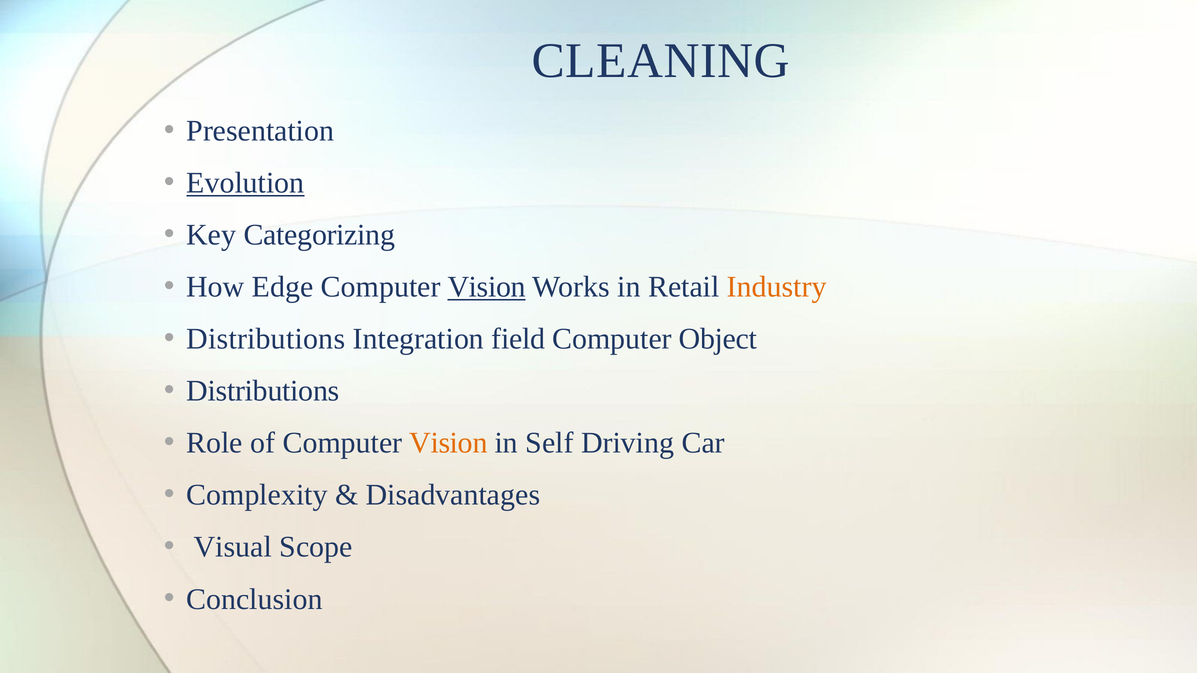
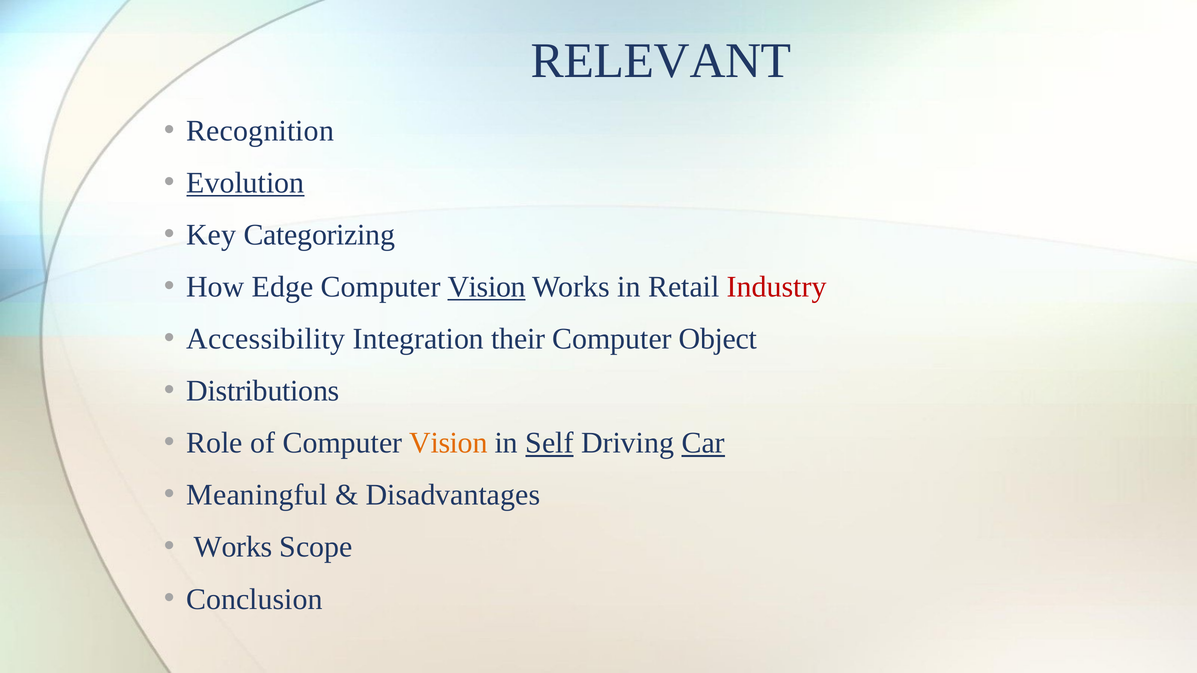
CLEANING: CLEANING -> RELEVANT
Presentation: Presentation -> Recognition
Industry colour: orange -> red
Distributions at (266, 339): Distributions -> Accessibility
field: field -> their
Self underline: none -> present
Car underline: none -> present
Complexity: Complexity -> Meaningful
Visual at (233, 547): Visual -> Works
